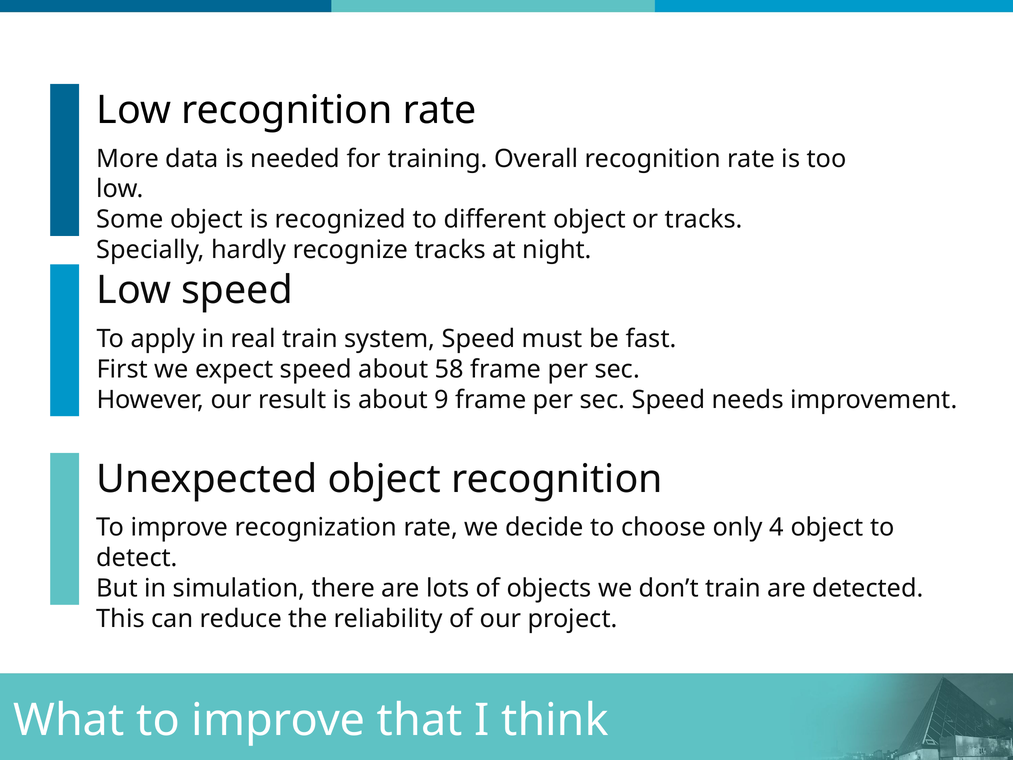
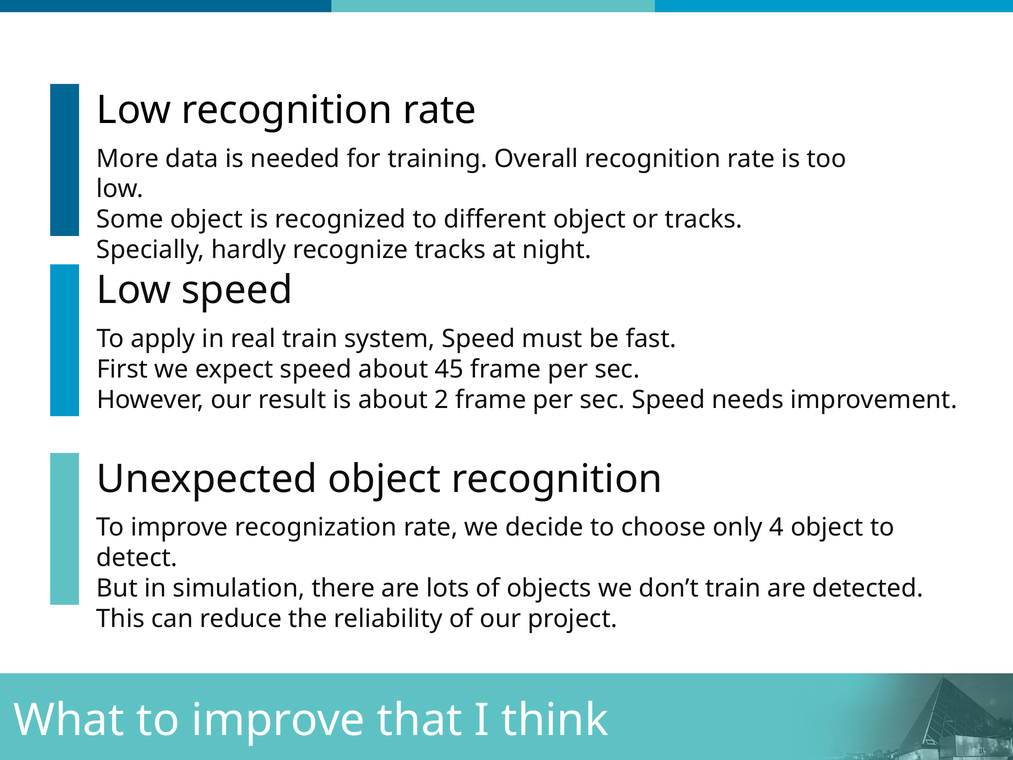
58: 58 -> 45
9: 9 -> 2
